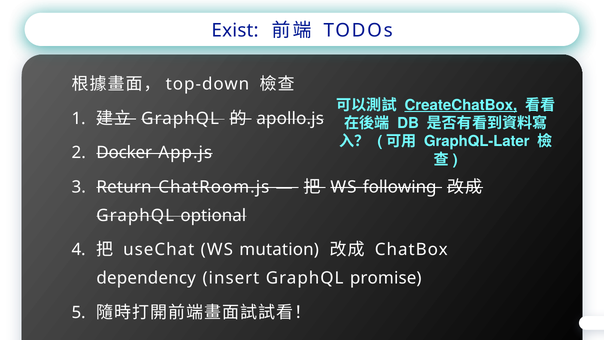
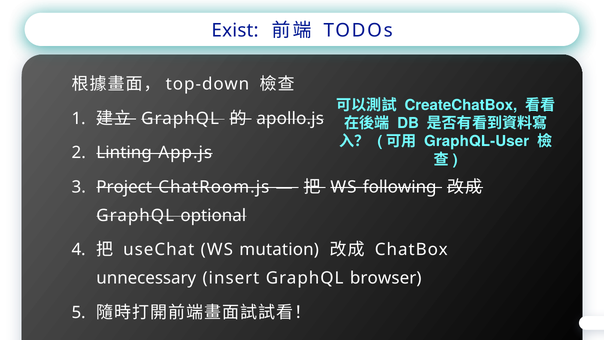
CreateChatBox underline: present -> none
GraphQL-Later: GraphQL-Later -> GraphQL-User
Docker: Docker -> Linting
Return: Return -> Project
dependency: dependency -> unnecessary
promise: promise -> browser
